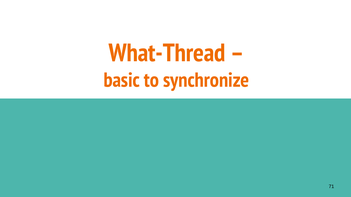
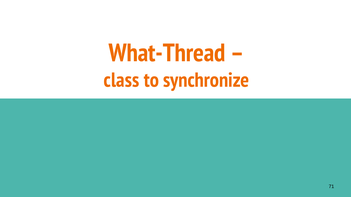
basic: basic -> class
